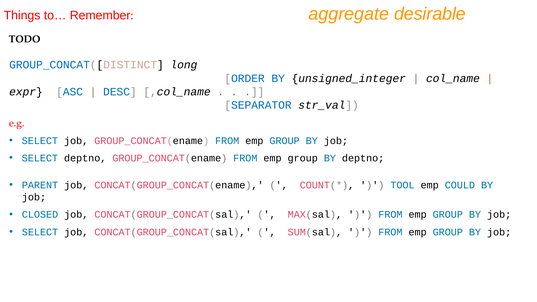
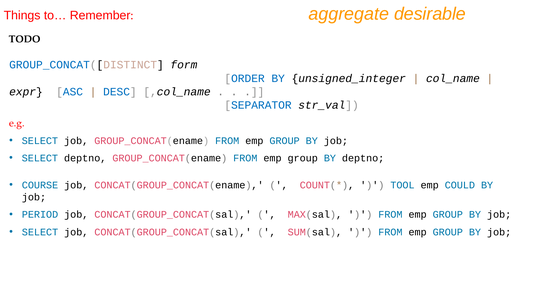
long: long -> form
PARENT: PARENT -> COURSE
CLOSED: CLOSED -> PERIOD
